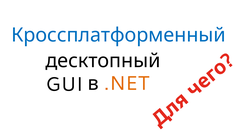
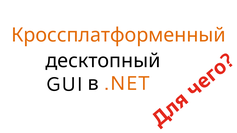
Кроссплатформенный colour: blue -> orange
